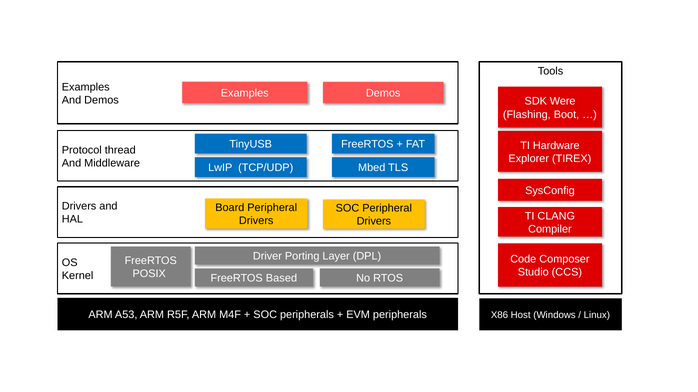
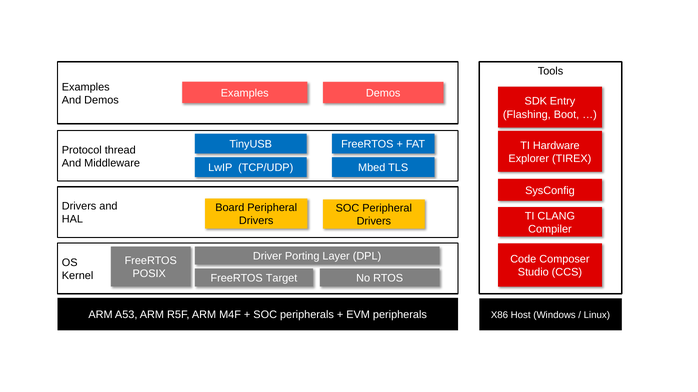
Were: Were -> Entry
Based: Based -> Target
